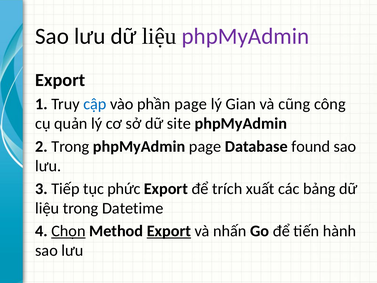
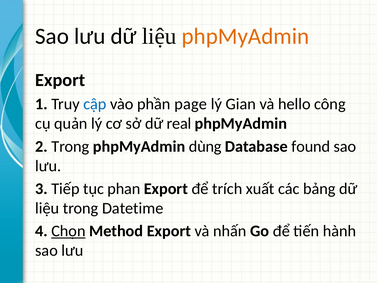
phpMyAdmin at (245, 36) colour: purple -> orange
cũng: cũng -> hello
site: site -> real
phpMyAdmin page: page -> dùng
phức: phức -> phan
Export at (169, 231) underline: present -> none
